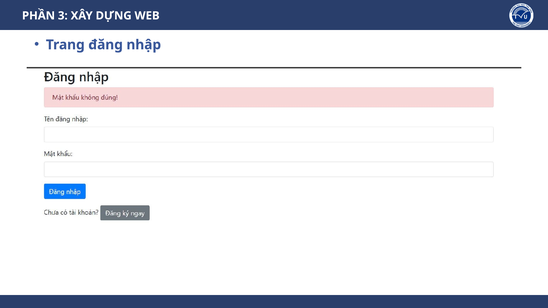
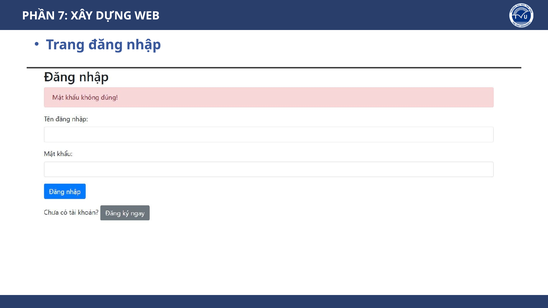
3: 3 -> 7
